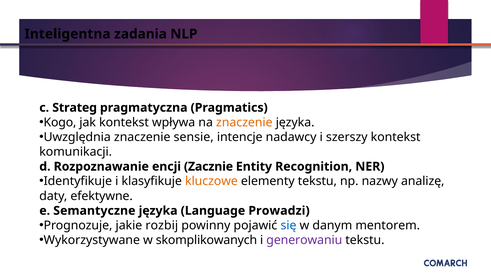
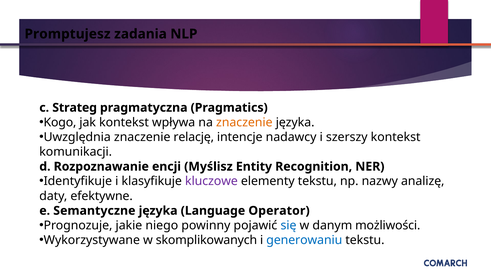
Inteligentna: Inteligentna -> Promptujesz
sensie: sensie -> relację
Zacznie: Zacznie -> Myślisz
kluczowe colour: orange -> purple
Prowadzi: Prowadzi -> Operator
rozbij: rozbij -> niego
mentorem: mentorem -> możliwości
generowaniu colour: purple -> blue
